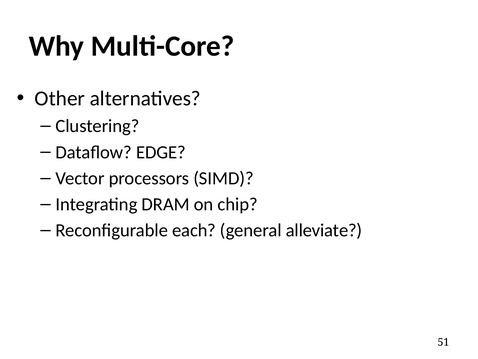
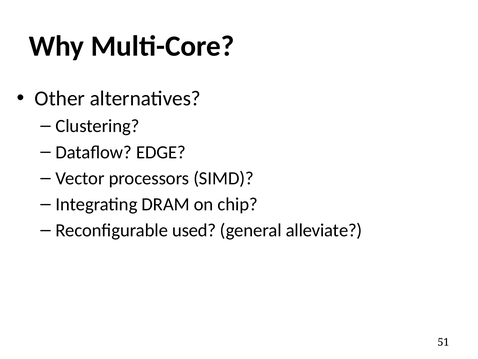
each: each -> used
